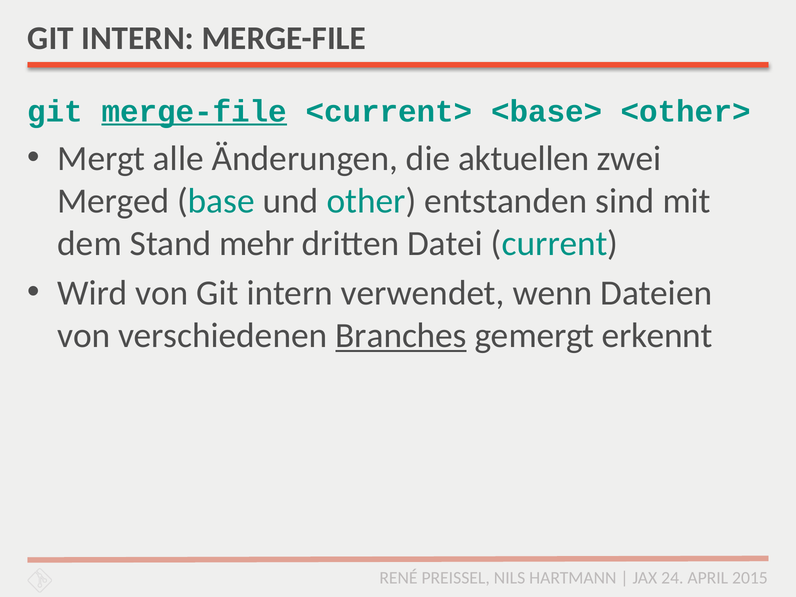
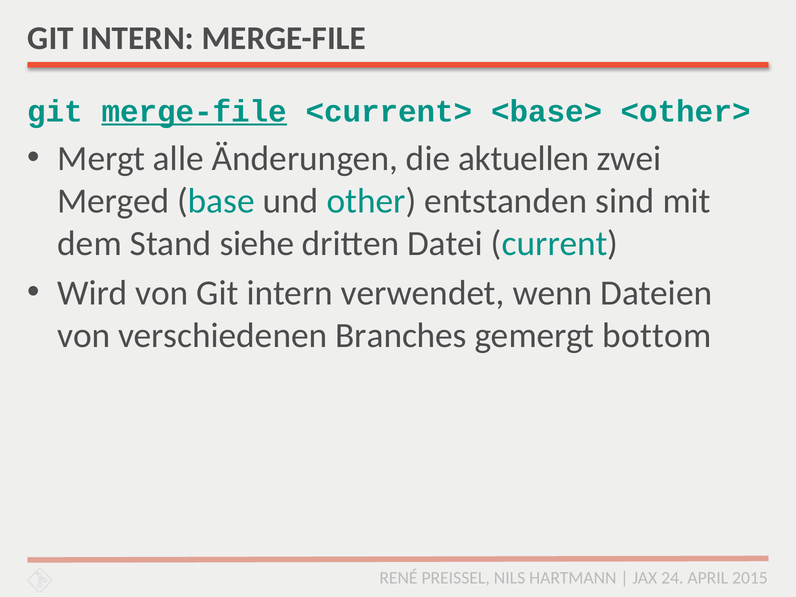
mehr: mehr -> siehe
Branches underline: present -> none
erkennt: erkennt -> bottom
